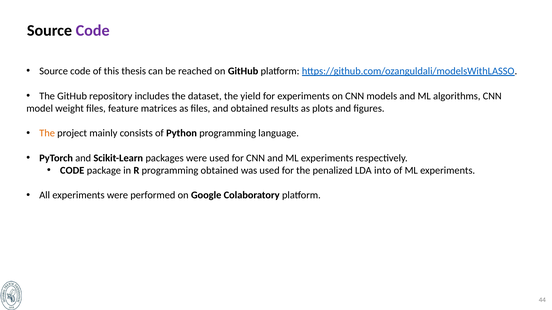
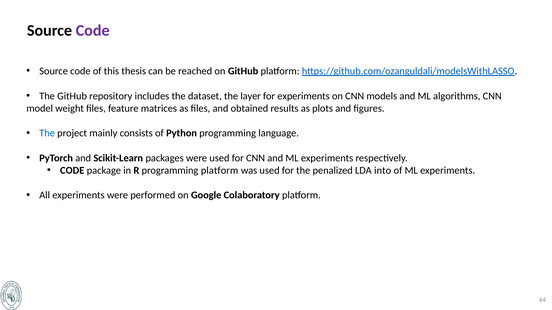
yield: yield -> layer
The at (47, 133) colour: orange -> blue
programming obtained: obtained -> platform
